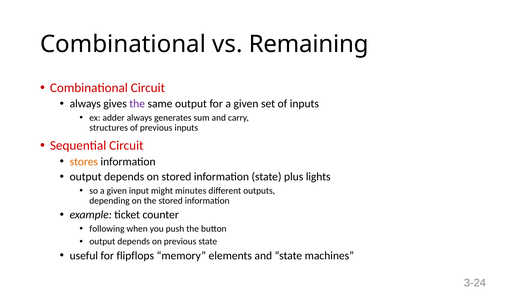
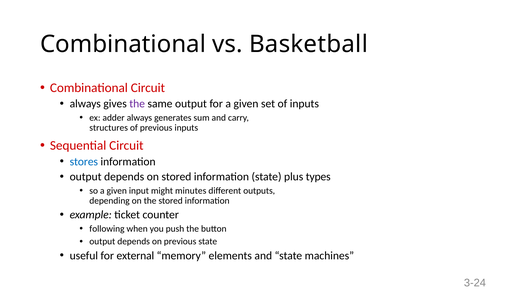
Remaining: Remaining -> Basketball
stores colour: orange -> blue
lights: lights -> types
flipflops: flipflops -> external
